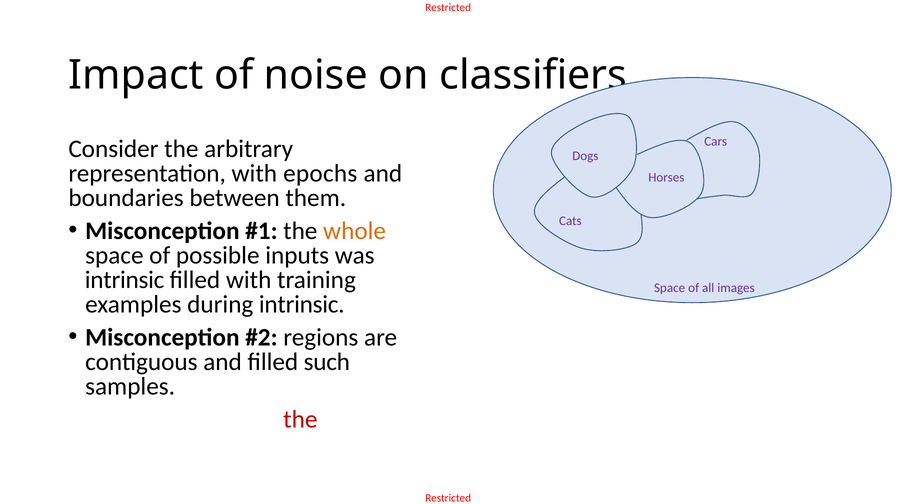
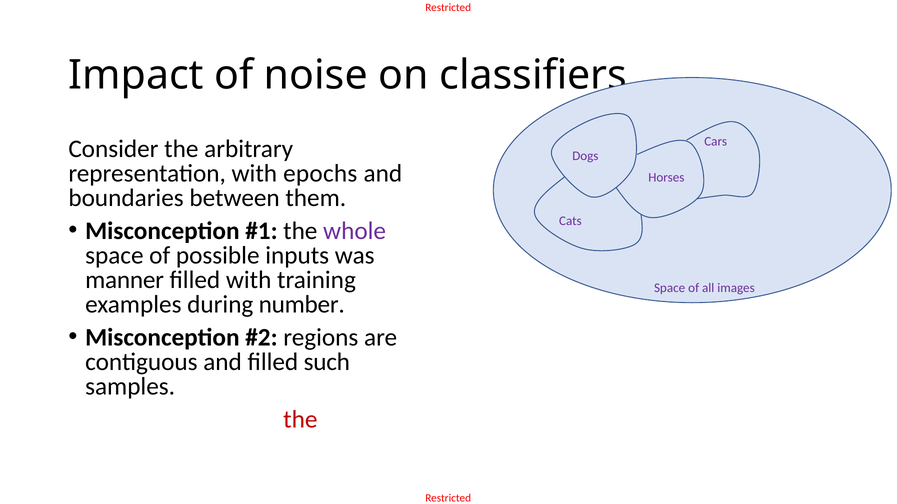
whole colour: orange -> purple
intrinsic at (125, 280): intrinsic -> manner
during intrinsic: intrinsic -> number
